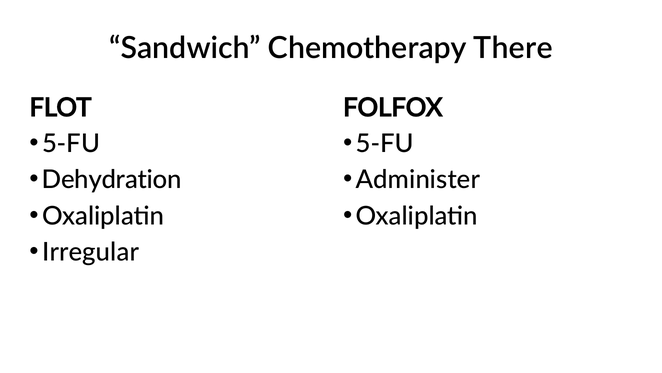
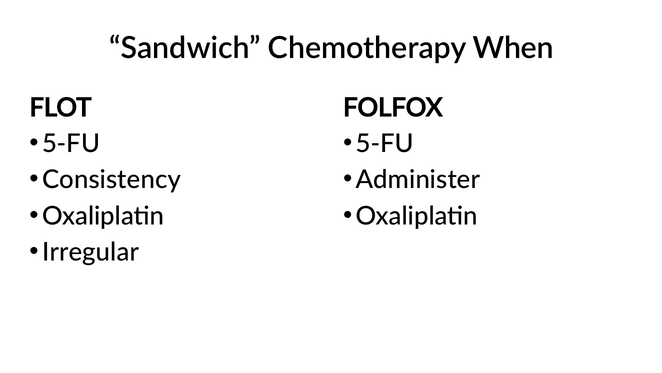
There: There -> When
Dehydration: Dehydration -> Consistency
